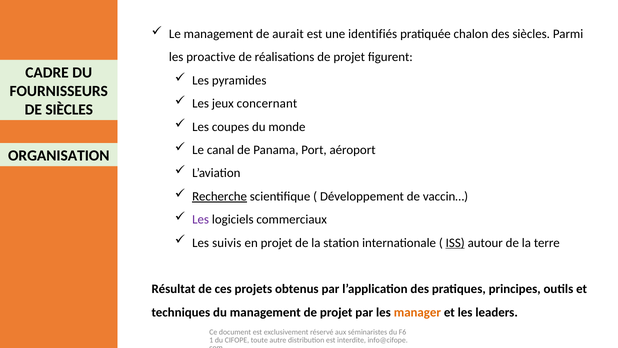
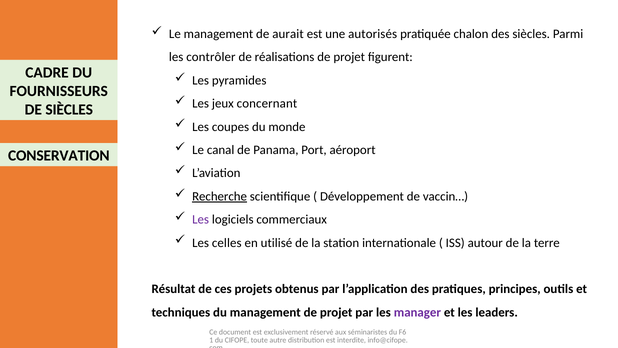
identifiés: identifiés -> autorisés
proactive: proactive -> contrôler
ORGANISATION: ORGANISATION -> CONSERVATION
suivis: suivis -> celles
en projet: projet -> utilisé
ISS underline: present -> none
manager colour: orange -> purple
